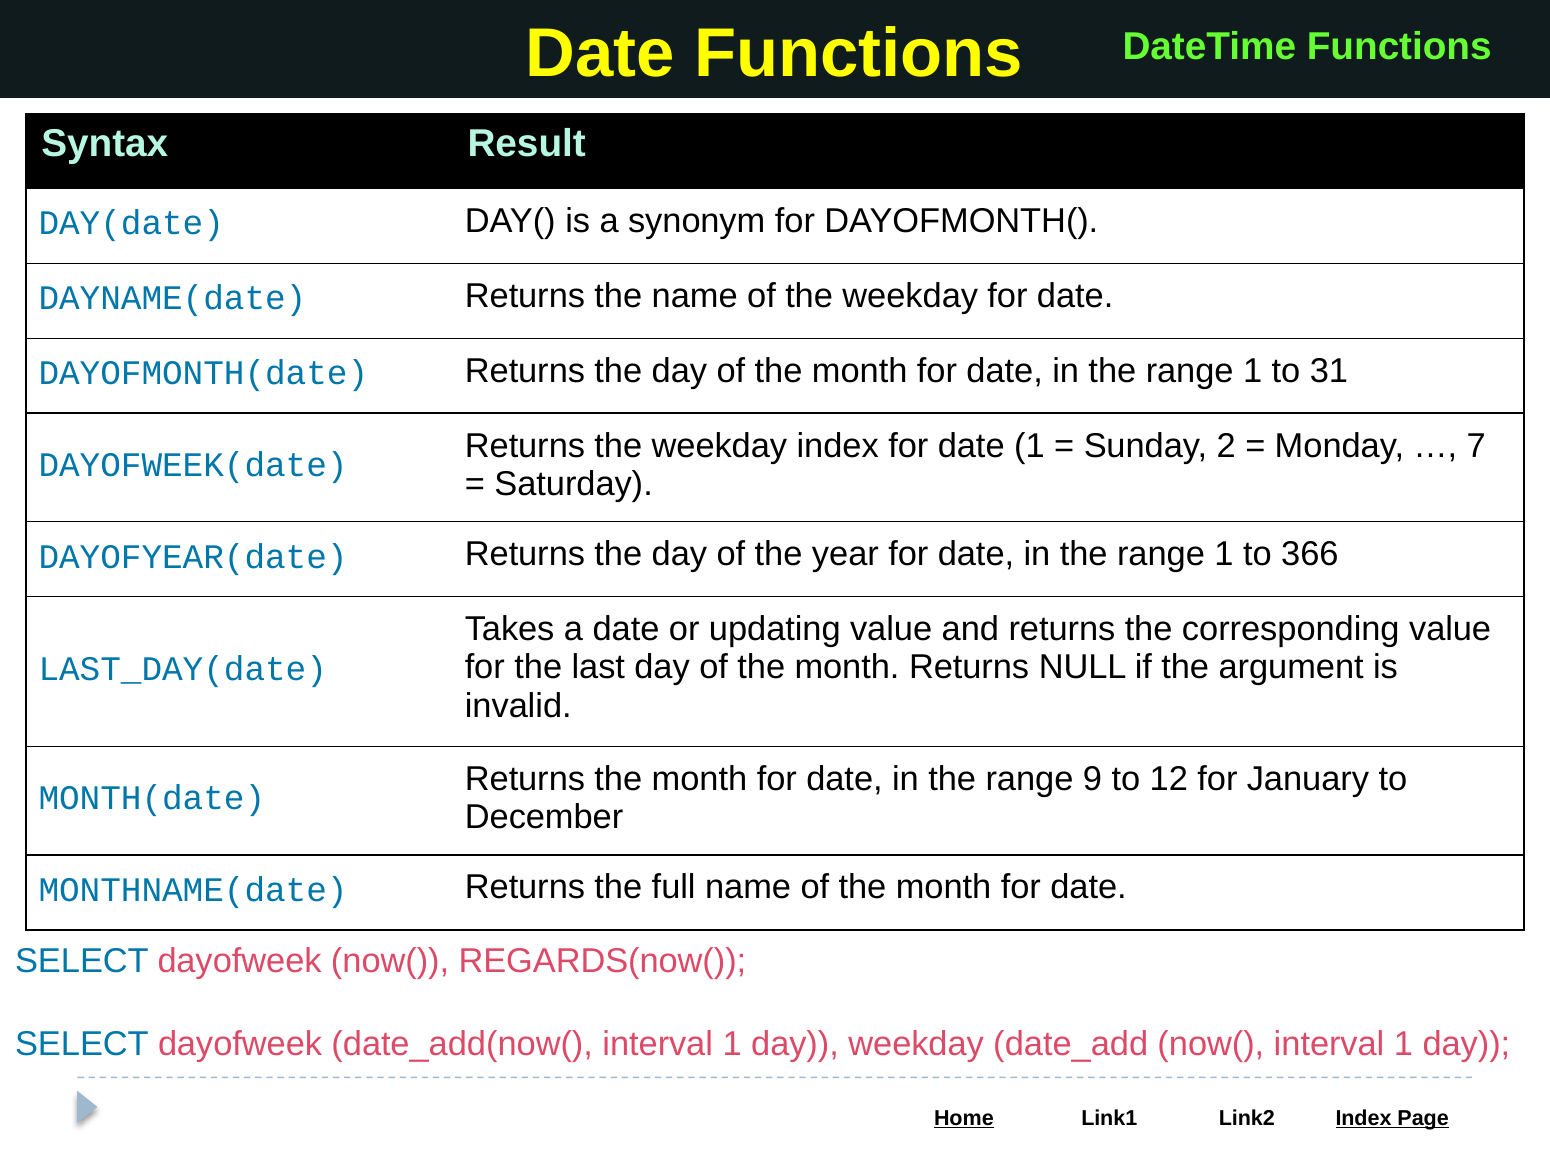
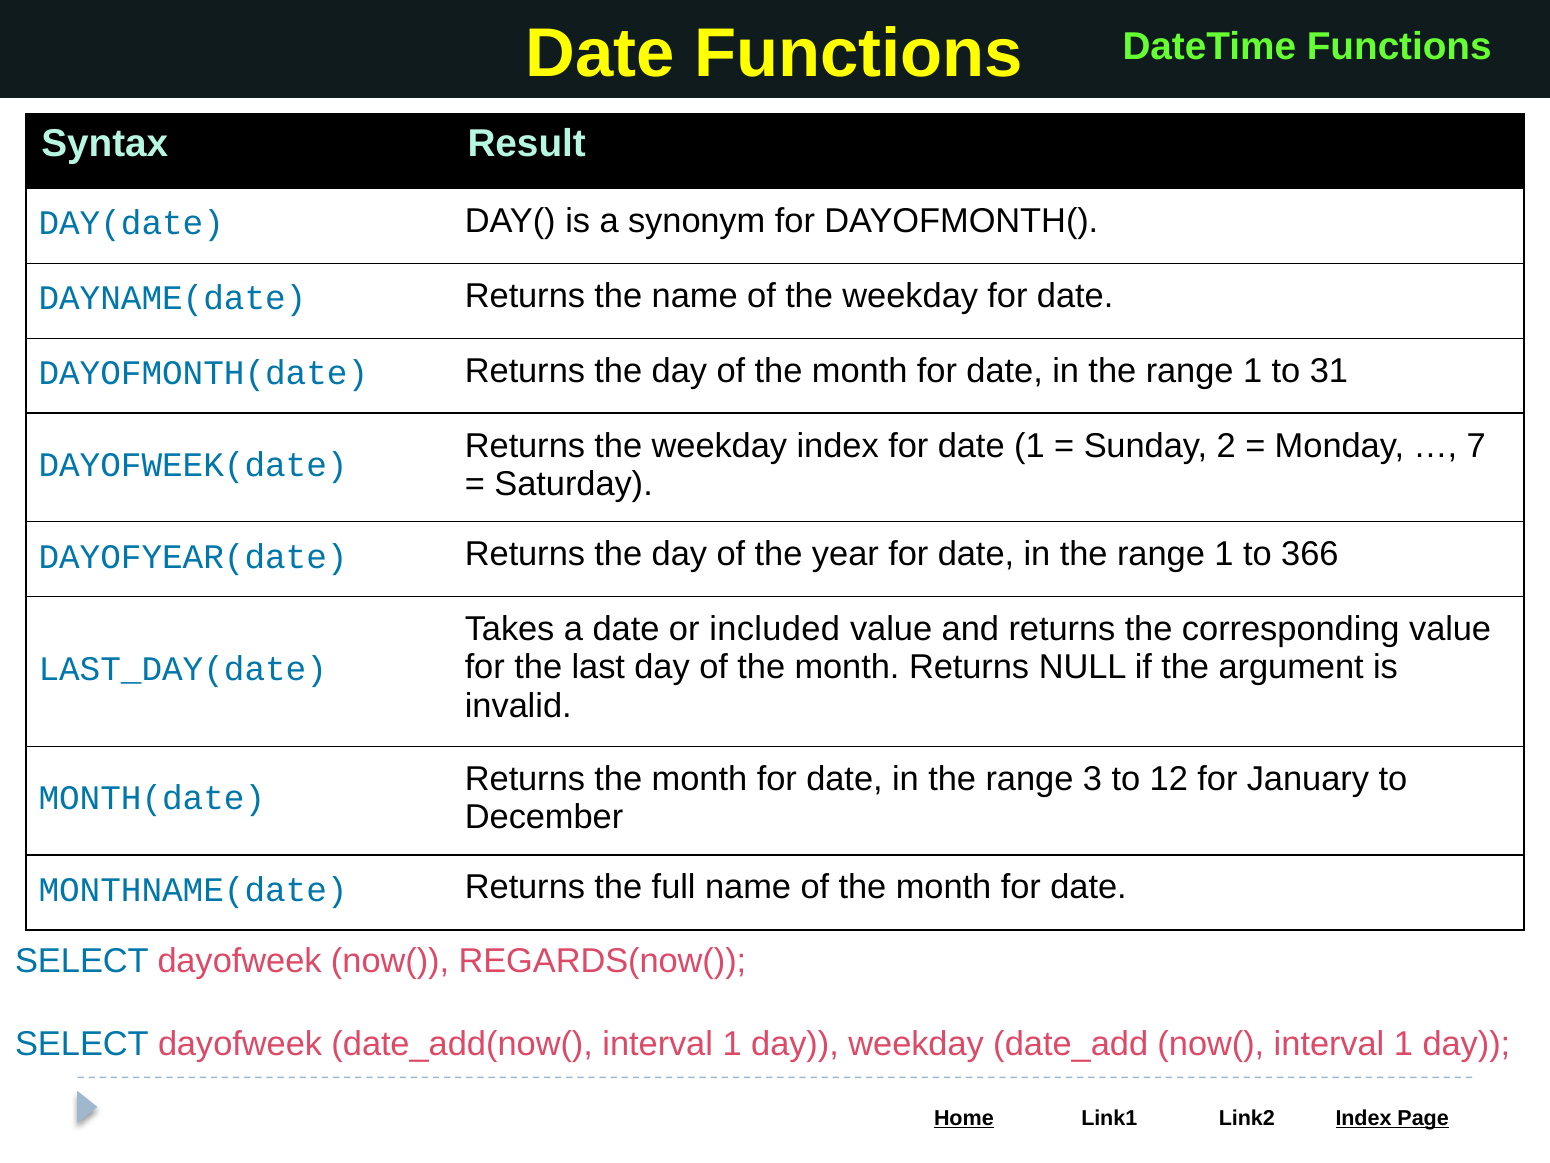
updating: updating -> included
9: 9 -> 3
